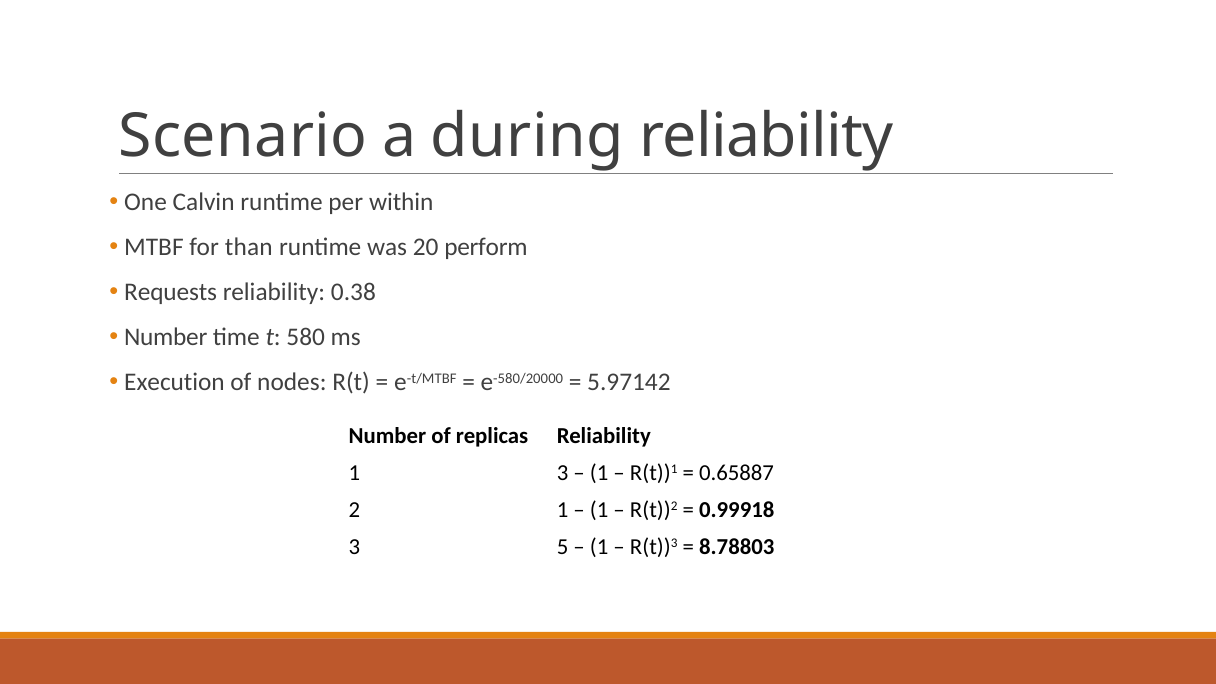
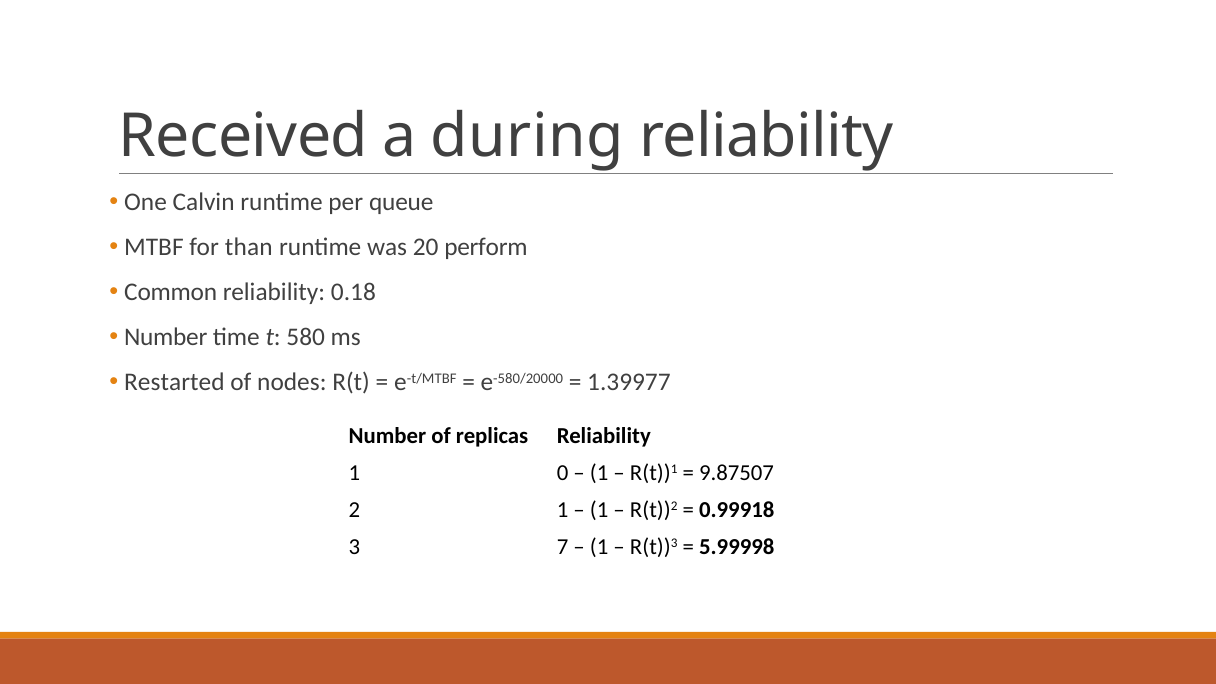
Scenario: Scenario -> Received
within: within -> queue
Requests: Requests -> Common
0.38: 0.38 -> 0.18
Execution: Execution -> Restarted
5.97142: 5.97142 -> 1.39977
1 3: 3 -> 0
0.65887: 0.65887 -> 9.87507
5: 5 -> 7
8.78803: 8.78803 -> 5.99998
